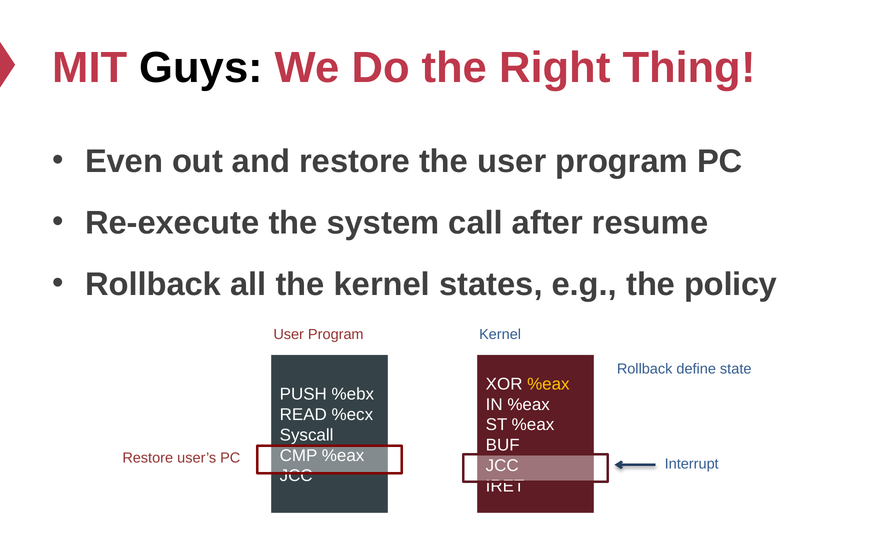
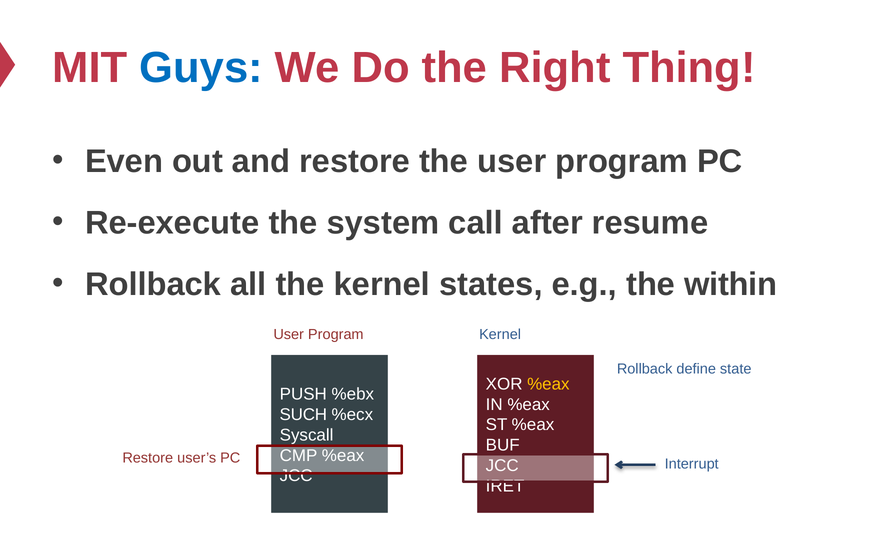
Guys colour: black -> blue
policy: policy -> within
READ: READ -> SUCH
